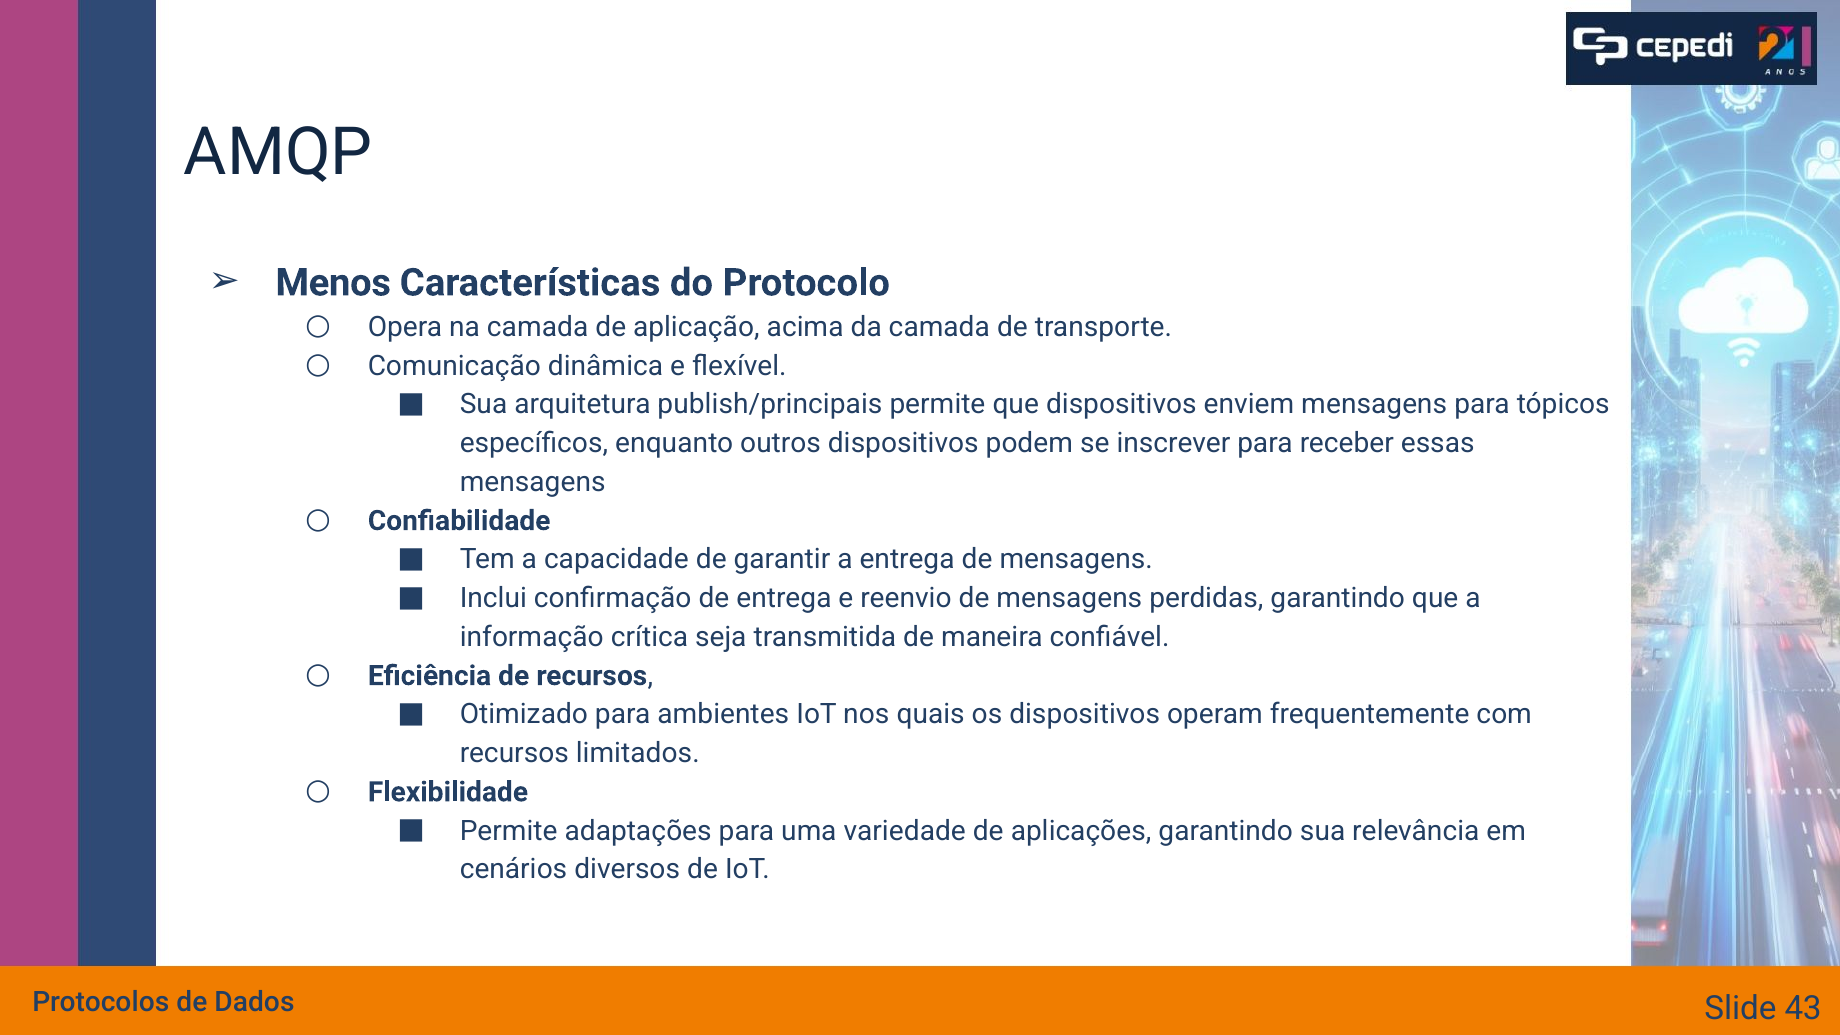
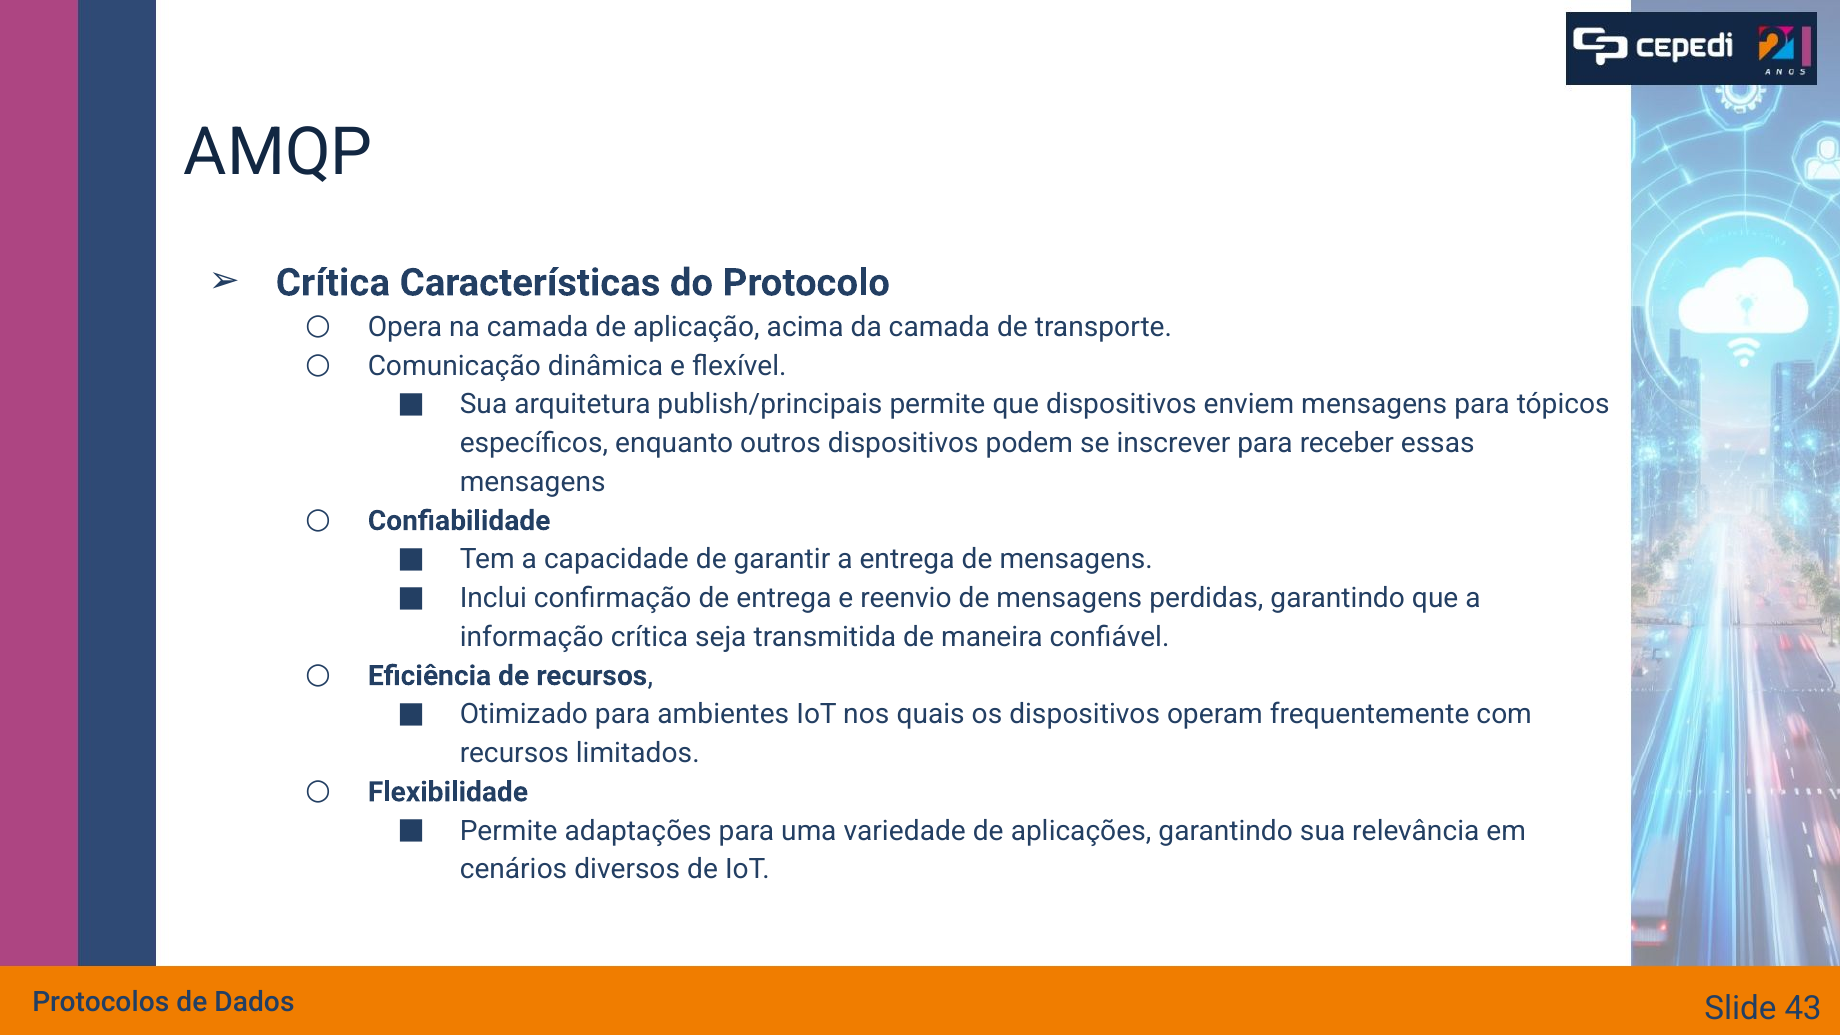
Menos at (333, 283): Menos -> Crítica
